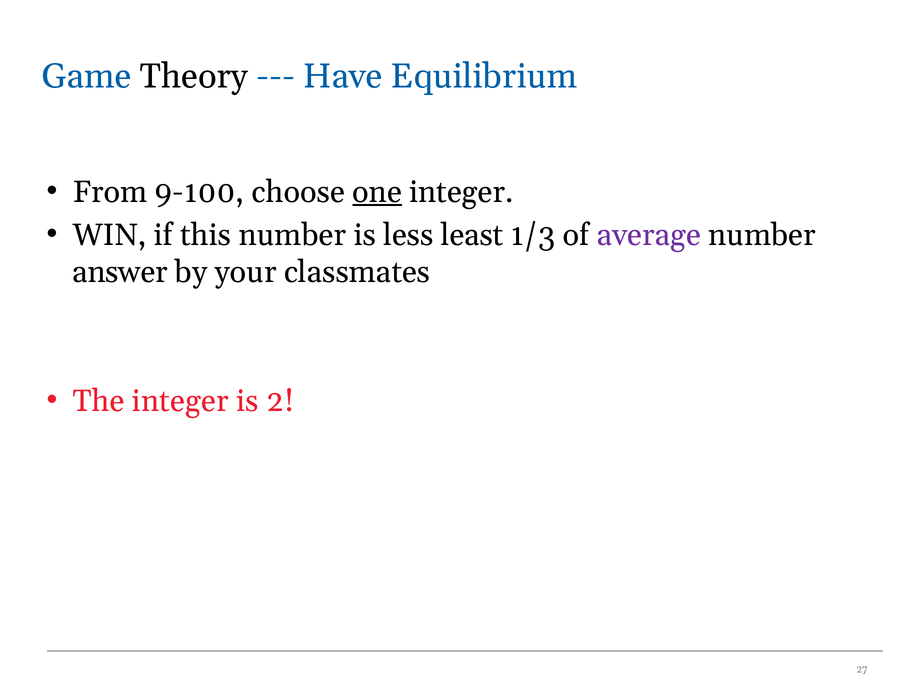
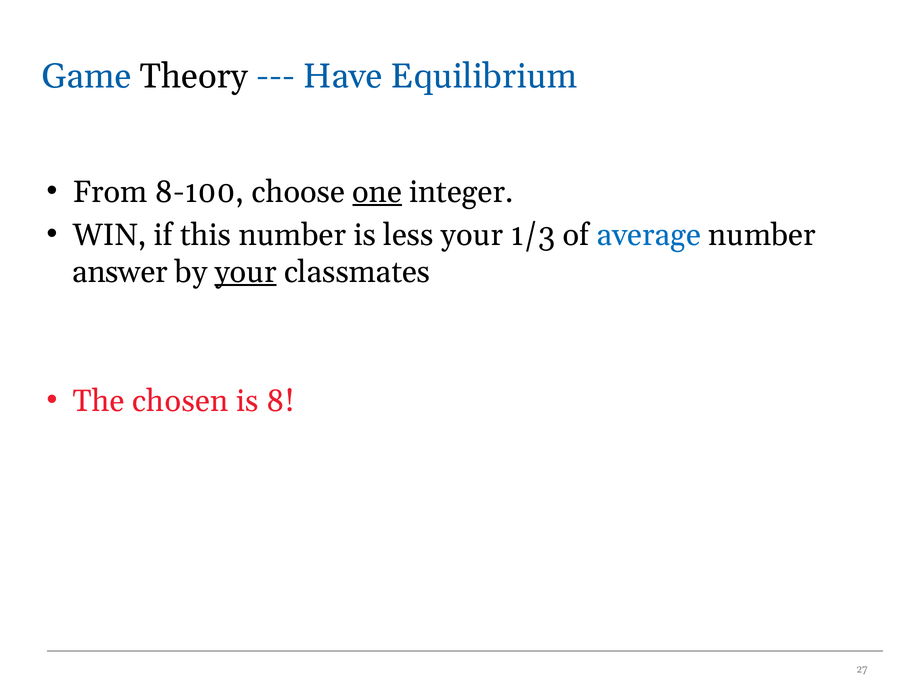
9-100: 9-100 -> 8-100
less least: least -> your
average colour: purple -> blue
your at (246, 272) underline: none -> present
The integer: integer -> chosen
2: 2 -> 8
